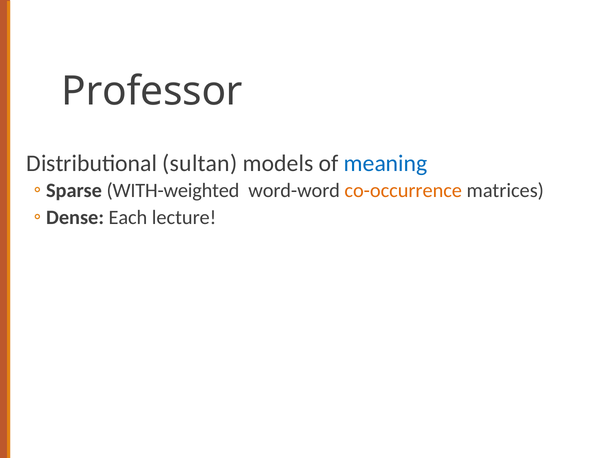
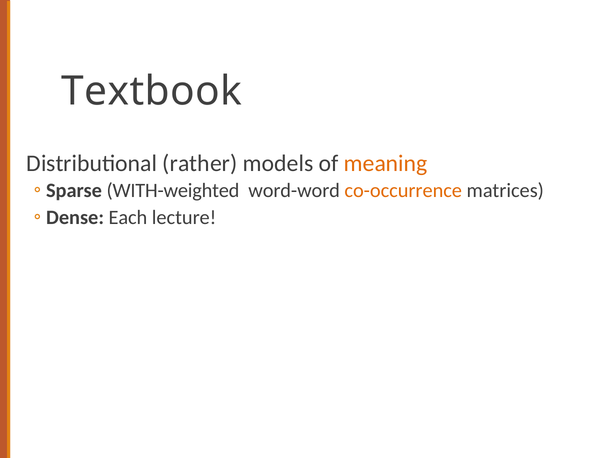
Professor: Professor -> Textbook
sultan: sultan -> rather
meaning colour: blue -> orange
